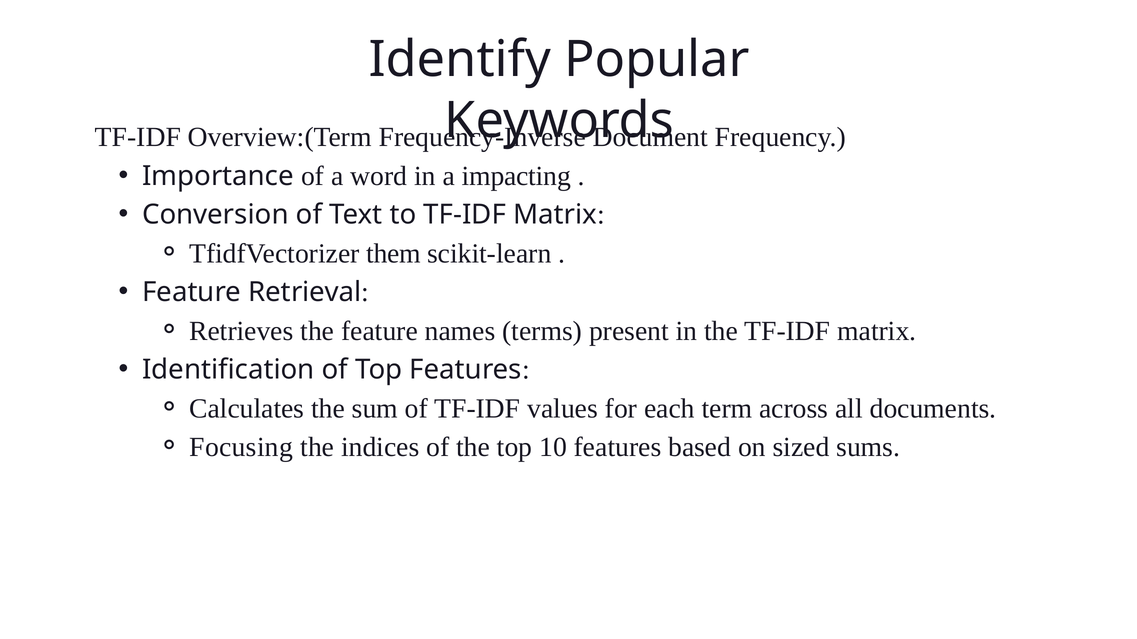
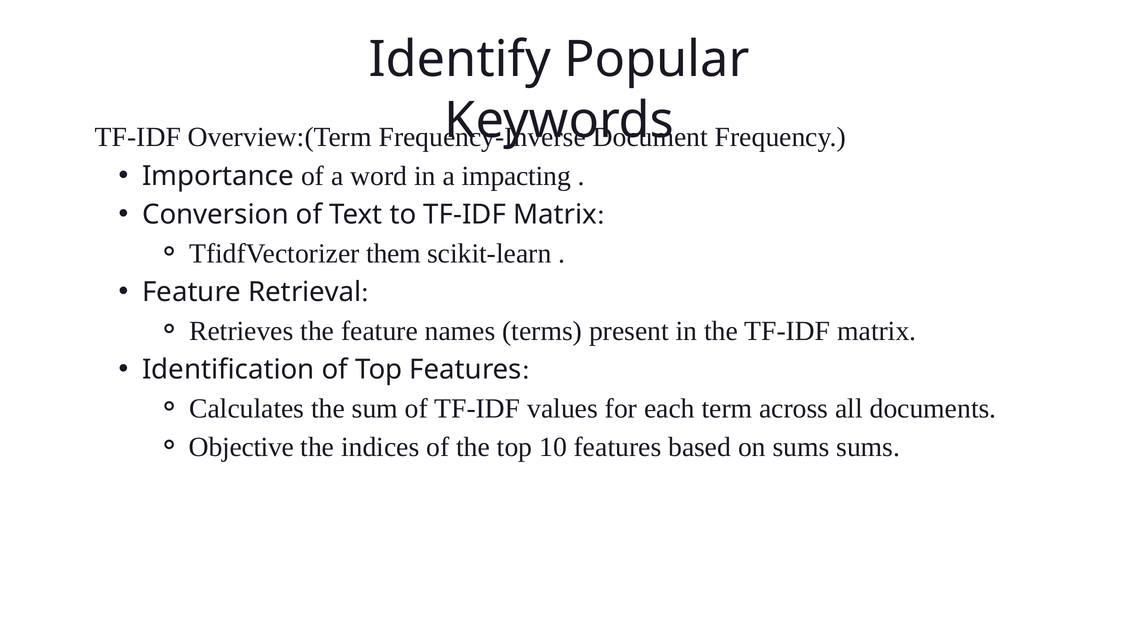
Focusing: Focusing -> Objective
on sized: sized -> sums
